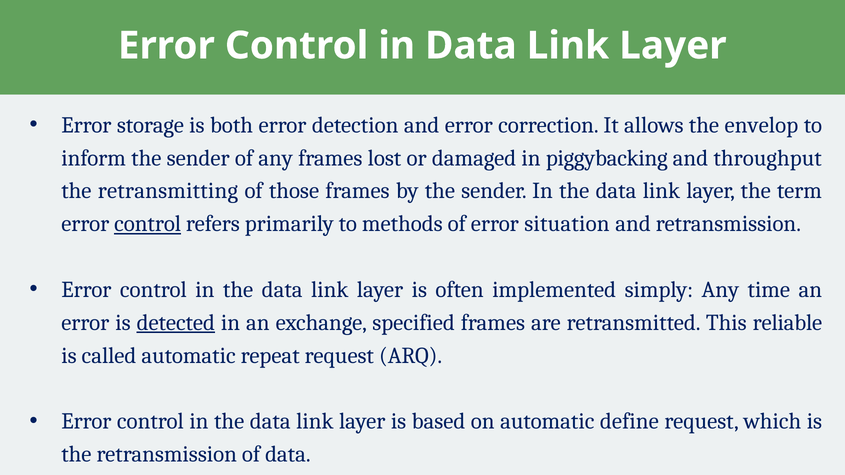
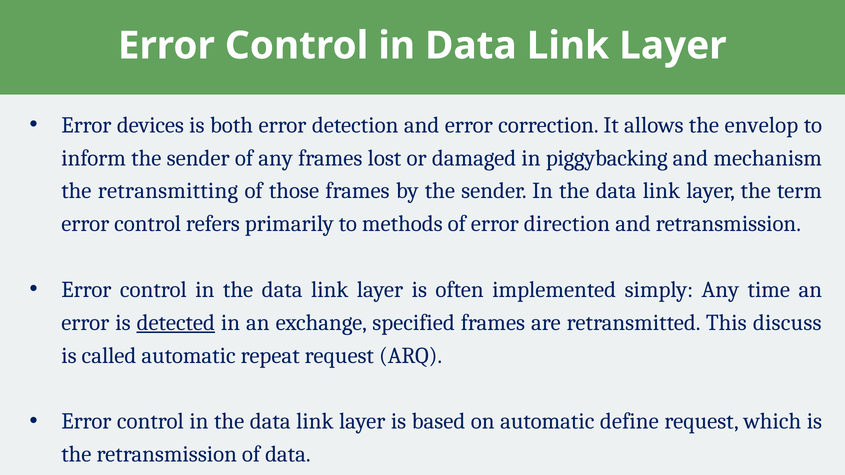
storage: storage -> devices
throughput: throughput -> mechanism
control at (148, 224) underline: present -> none
situation: situation -> direction
reliable: reliable -> discuss
